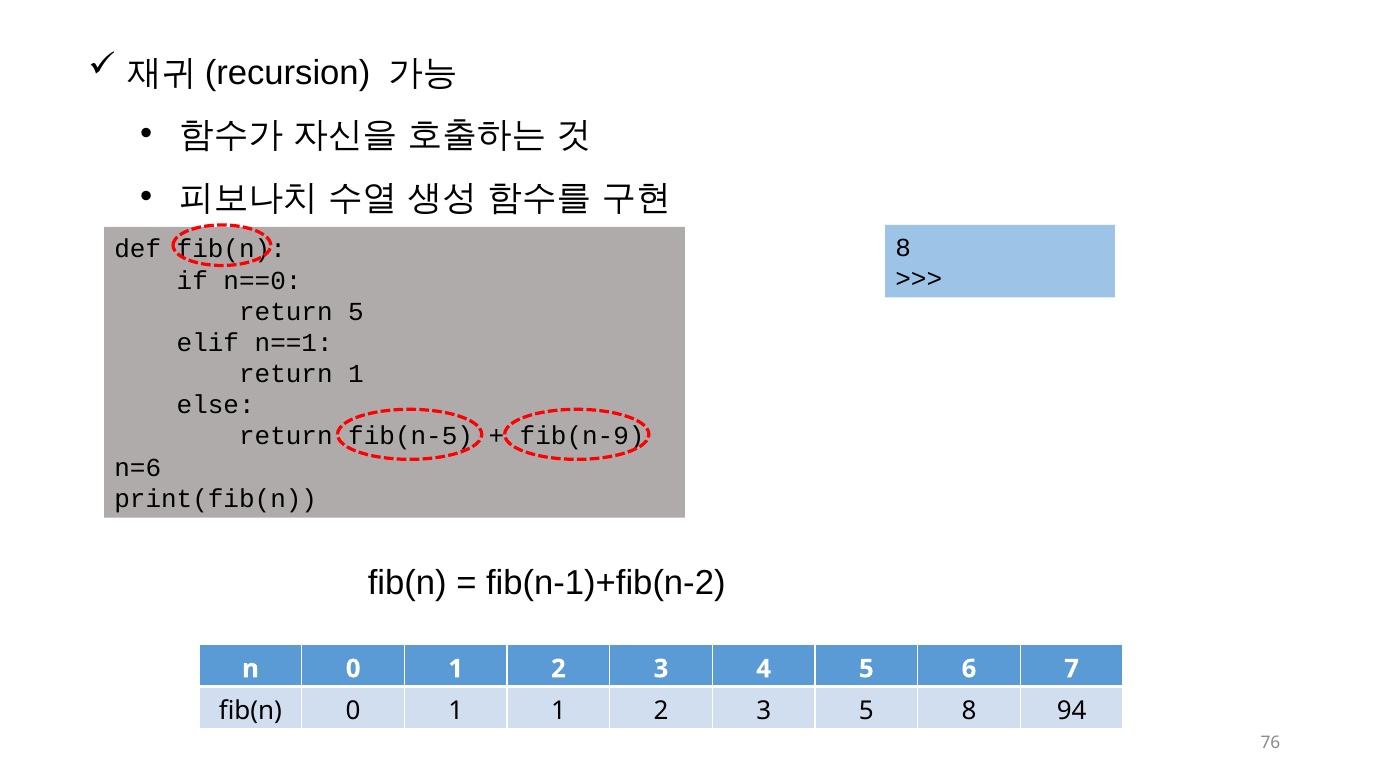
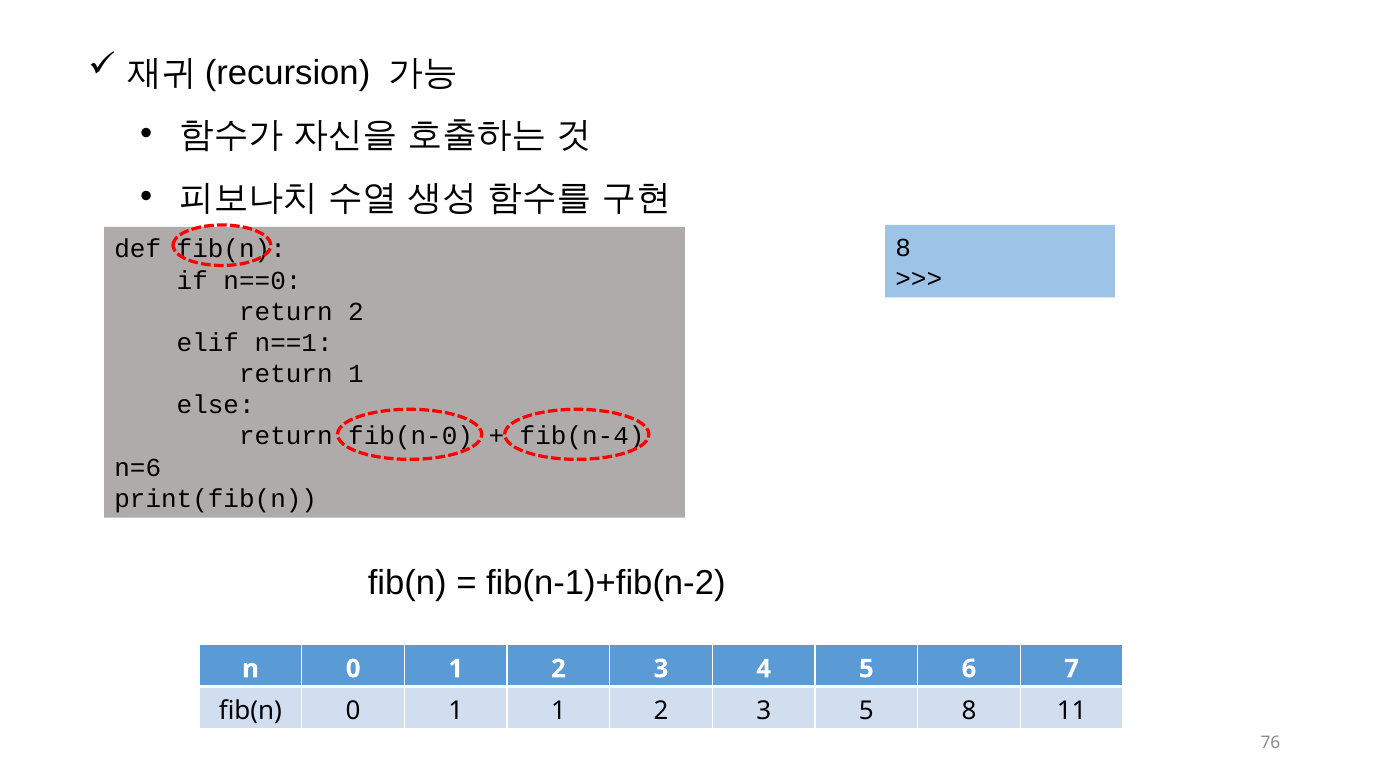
return 5: 5 -> 2
fib(n-5: fib(n-5 -> fib(n-0
fib(n-9: fib(n-9 -> fib(n-4
94: 94 -> 11
